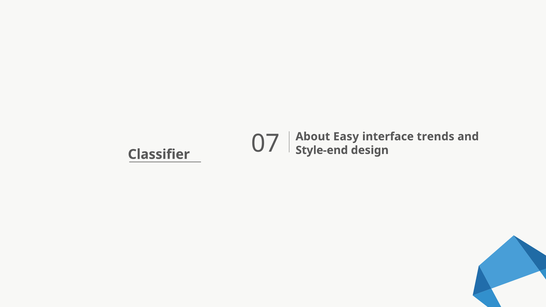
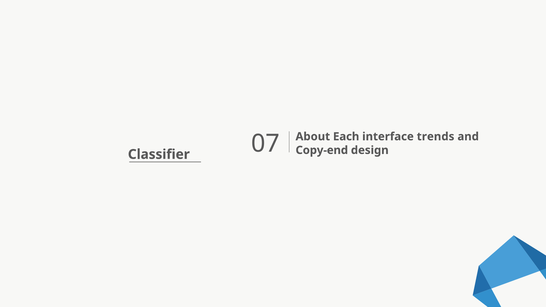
Easy: Easy -> Each
Style-end: Style-end -> Copy-end
